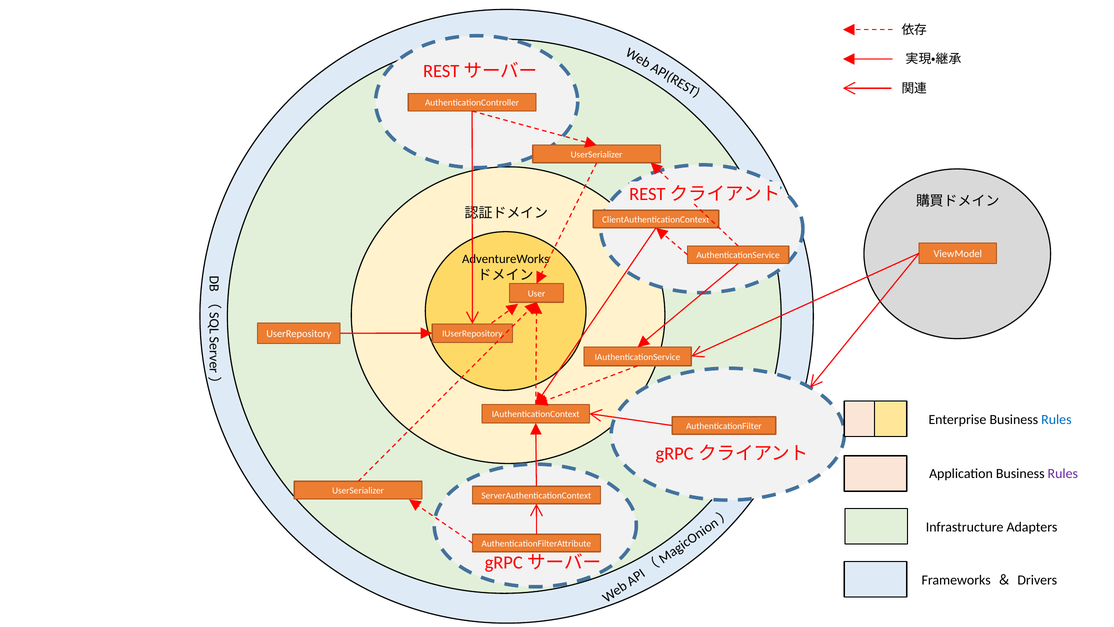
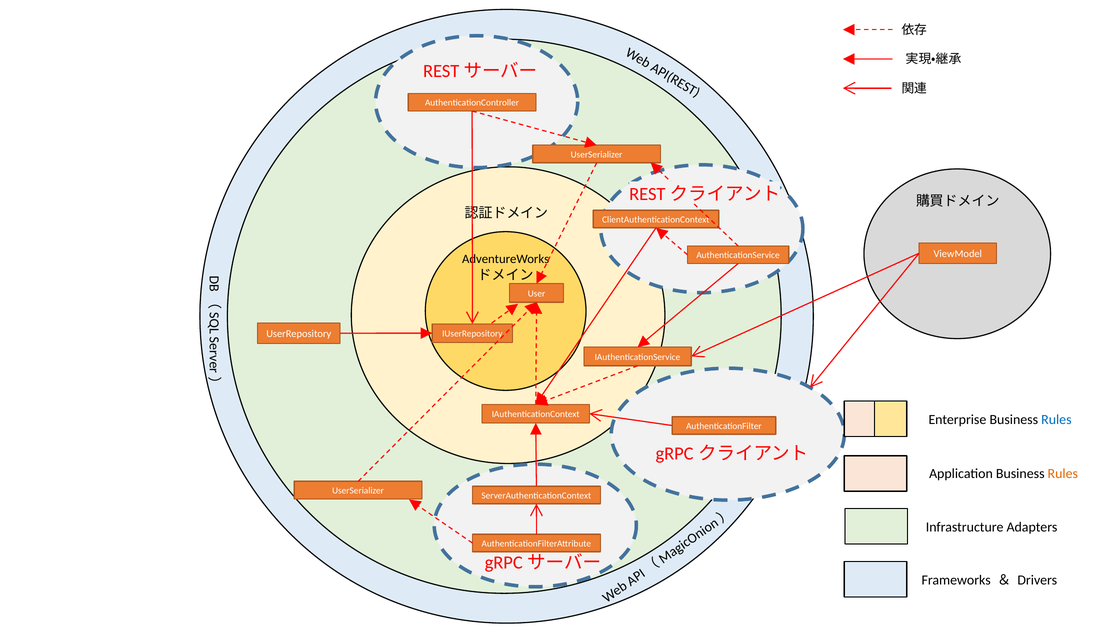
Rules at (1063, 474) colour: purple -> orange
